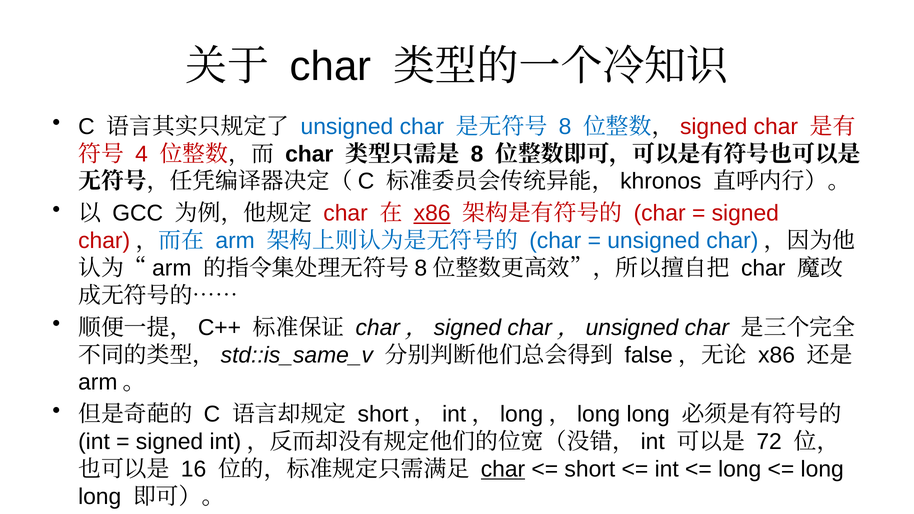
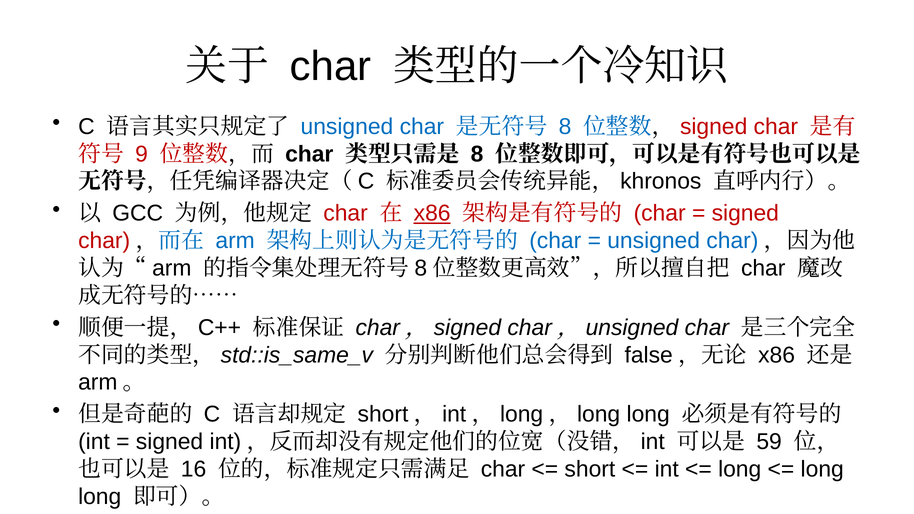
4: 4 -> 9
72: 72 -> 59
char at (503, 469) underline: present -> none
